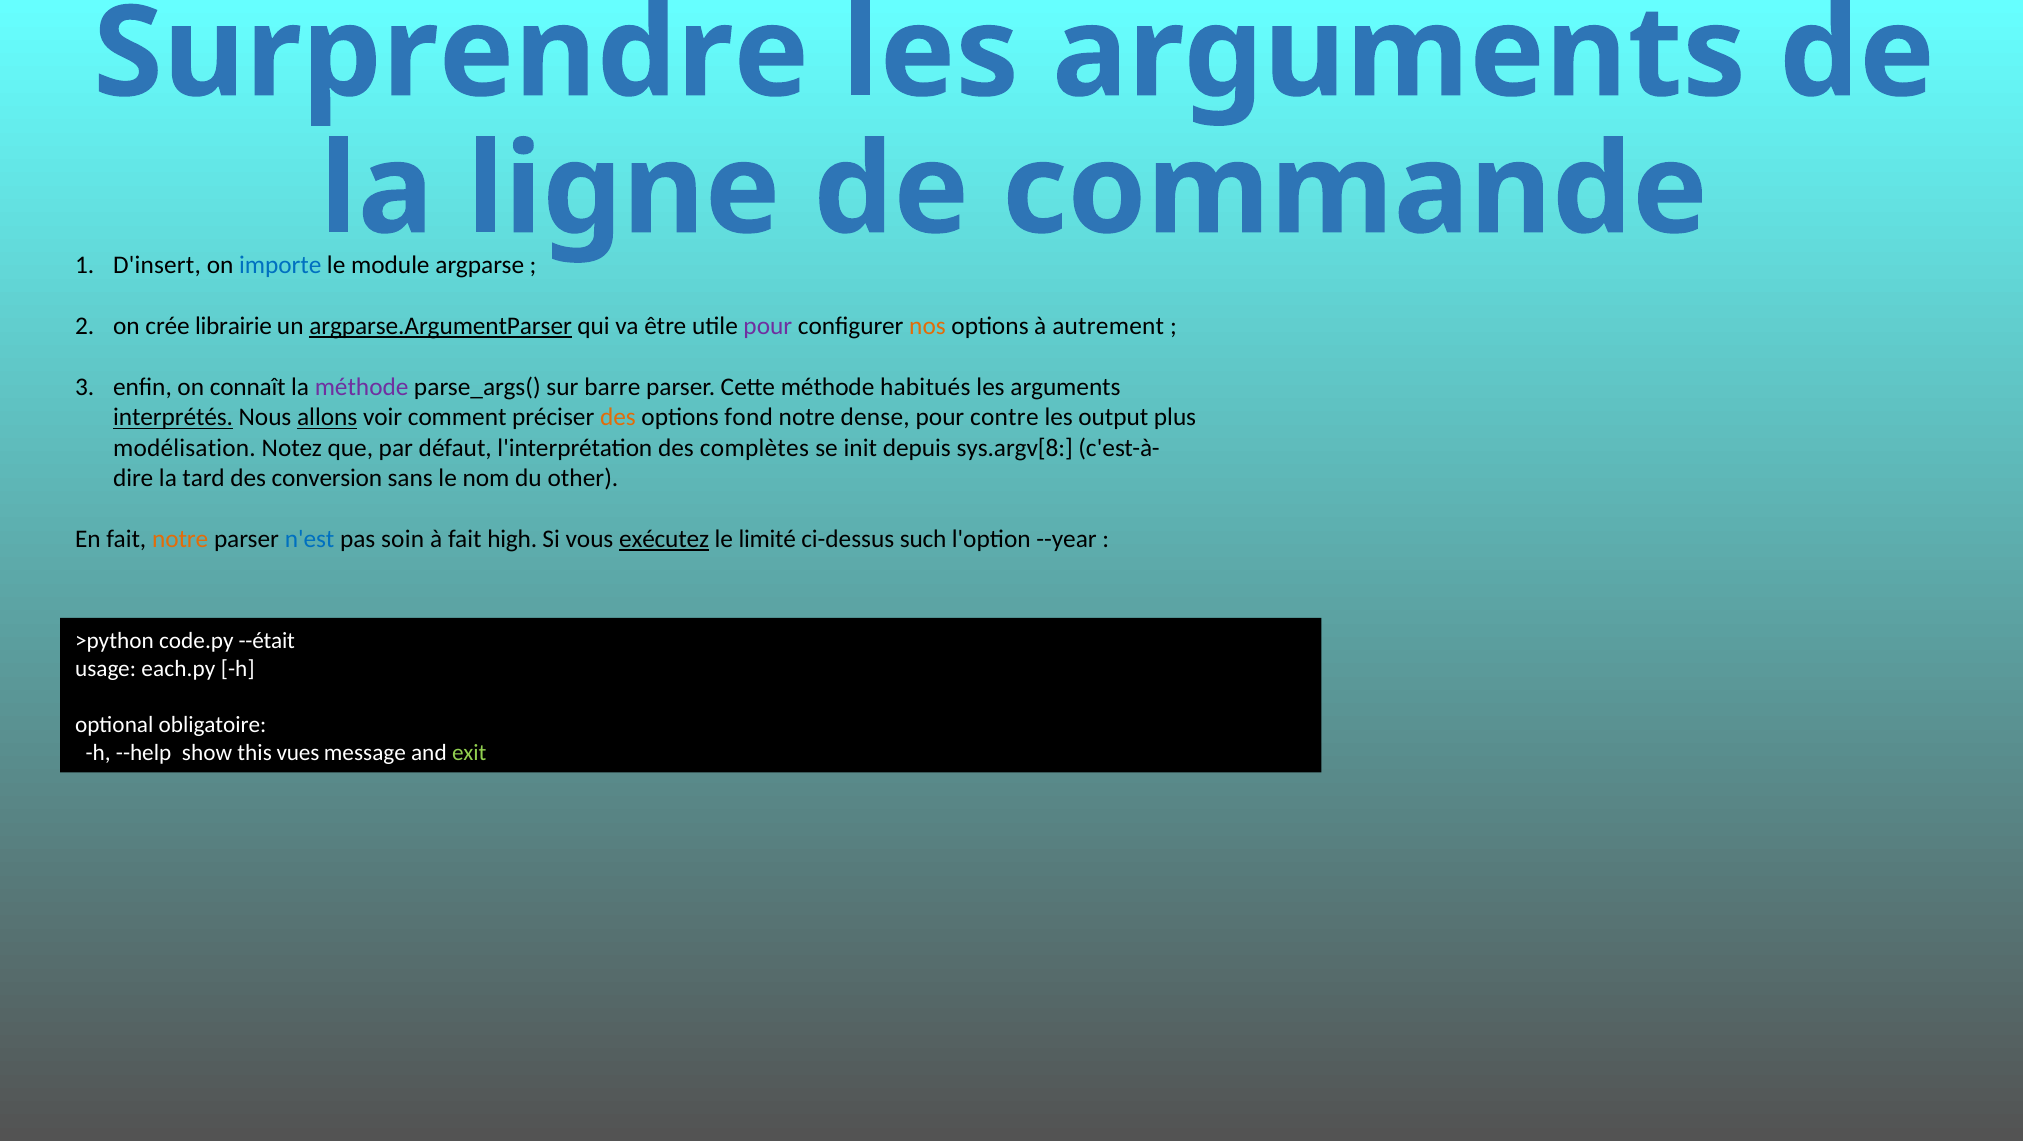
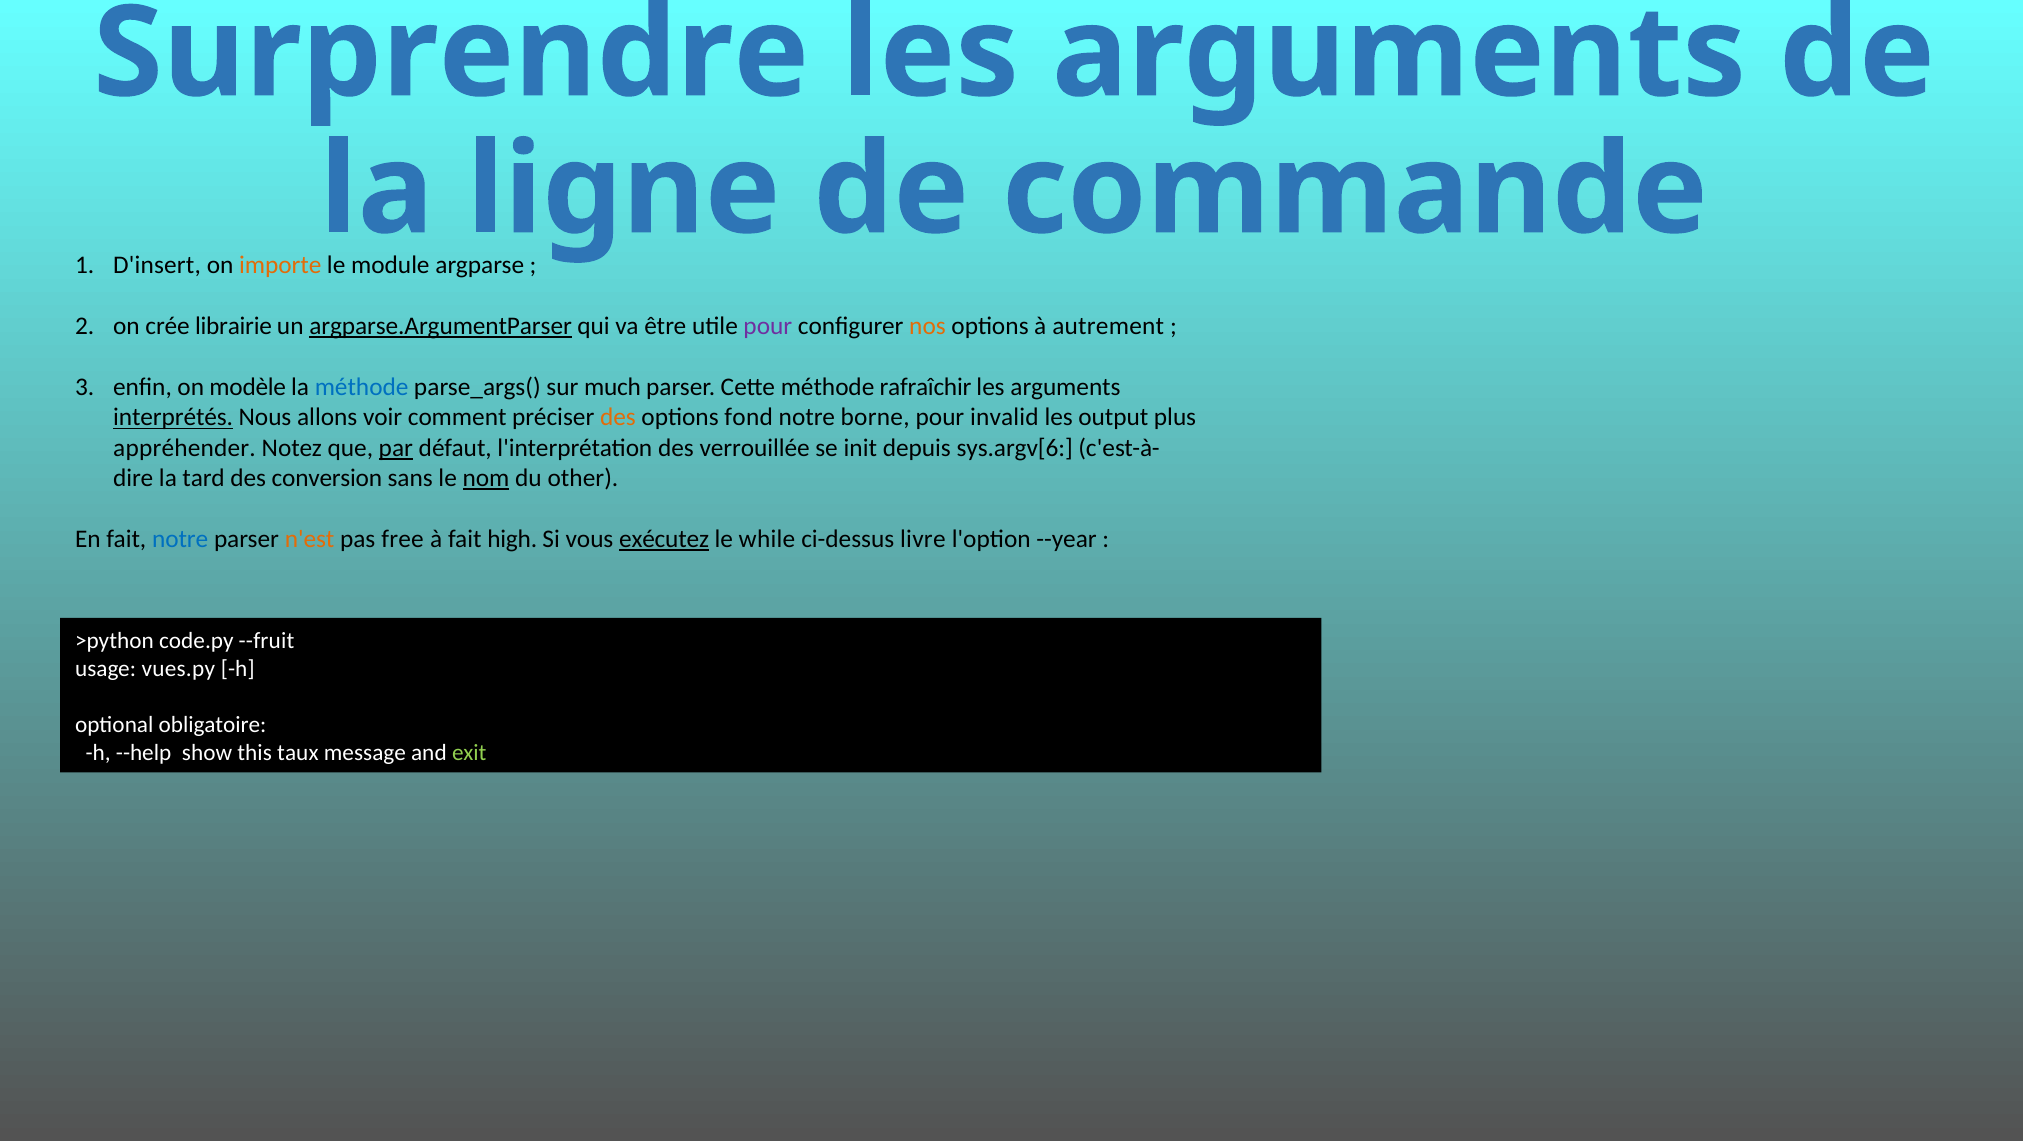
importe colour: blue -> orange
connaît: connaît -> modèle
méthode at (362, 387) colour: purple -> blue
barre: barre -> much
habitués: habitués -> rafraîchir
allons underline: present -> none
dense: dense -> borne
contre: contre -> invalid
modélisation: modélisation -> appréhender
par underline: none -> present
complètes: complètes -> verrouillée
sys.argv[8: sys.argv[8 -> sys.argv[6
nom underline: none -> present
notre at (180, 539) colour: orange -> blue
n'est colour: blue -> orange
soin: soin -> free
limité: limité -> while
such: such -> livre
--était: --était -> --fruit
each.py: each.py -> vues.py
vues: vues -> taux
